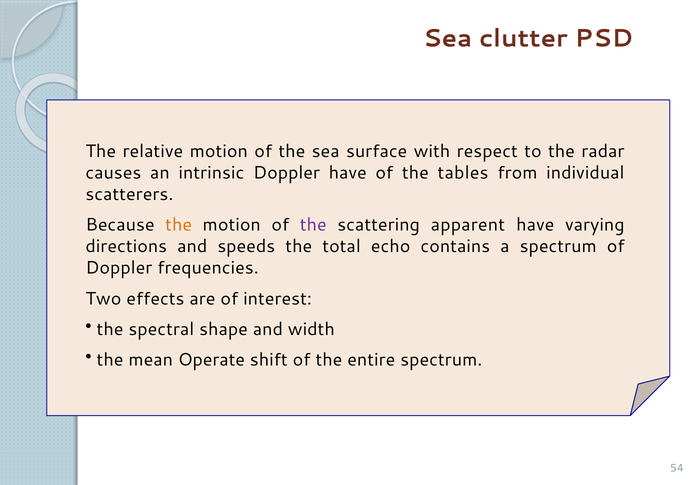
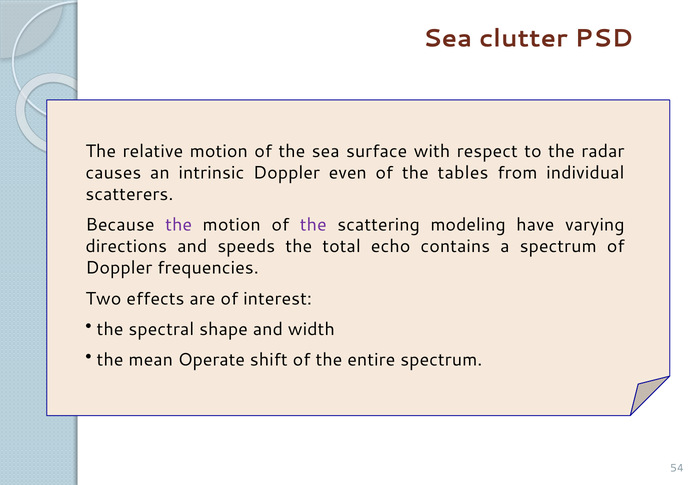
Doppler have: have -> even
the at (179, 225) colour: orange -> purple
apparent: apparent -> modeling
